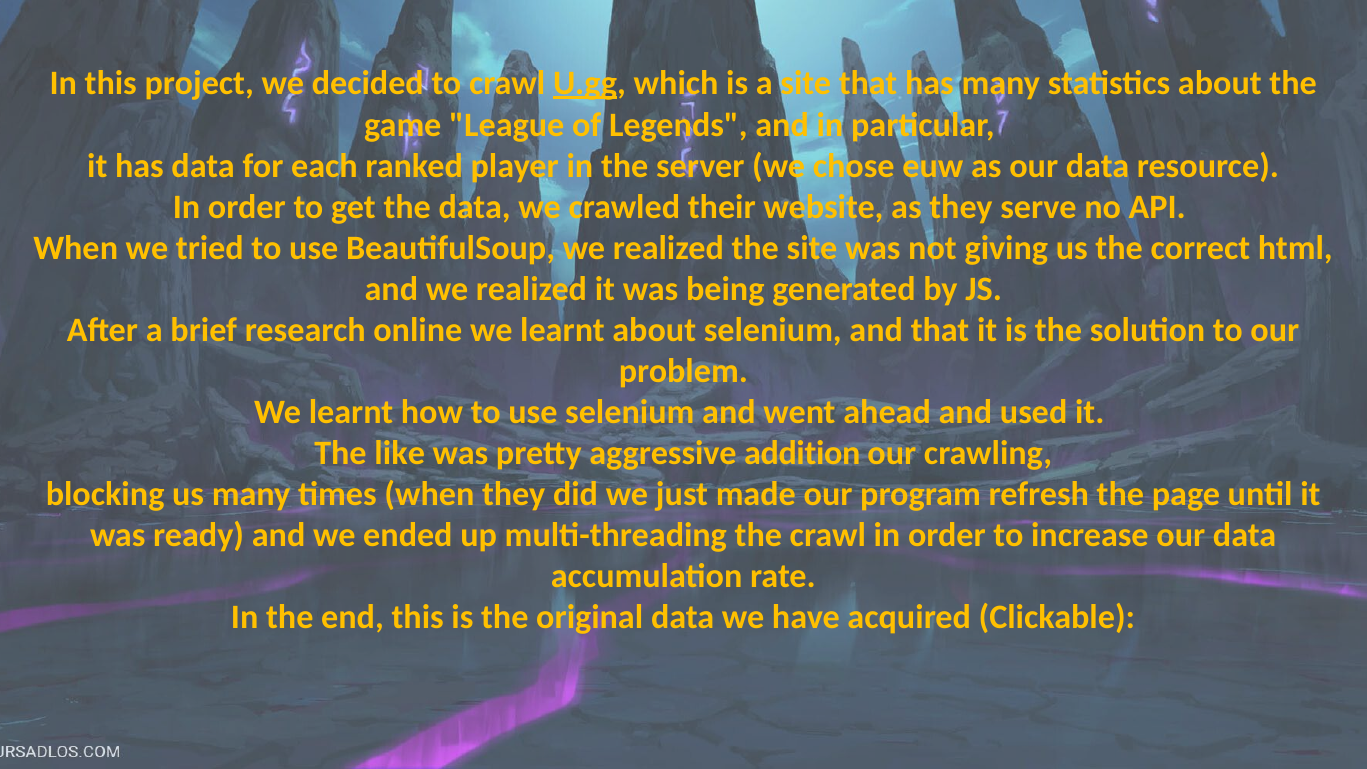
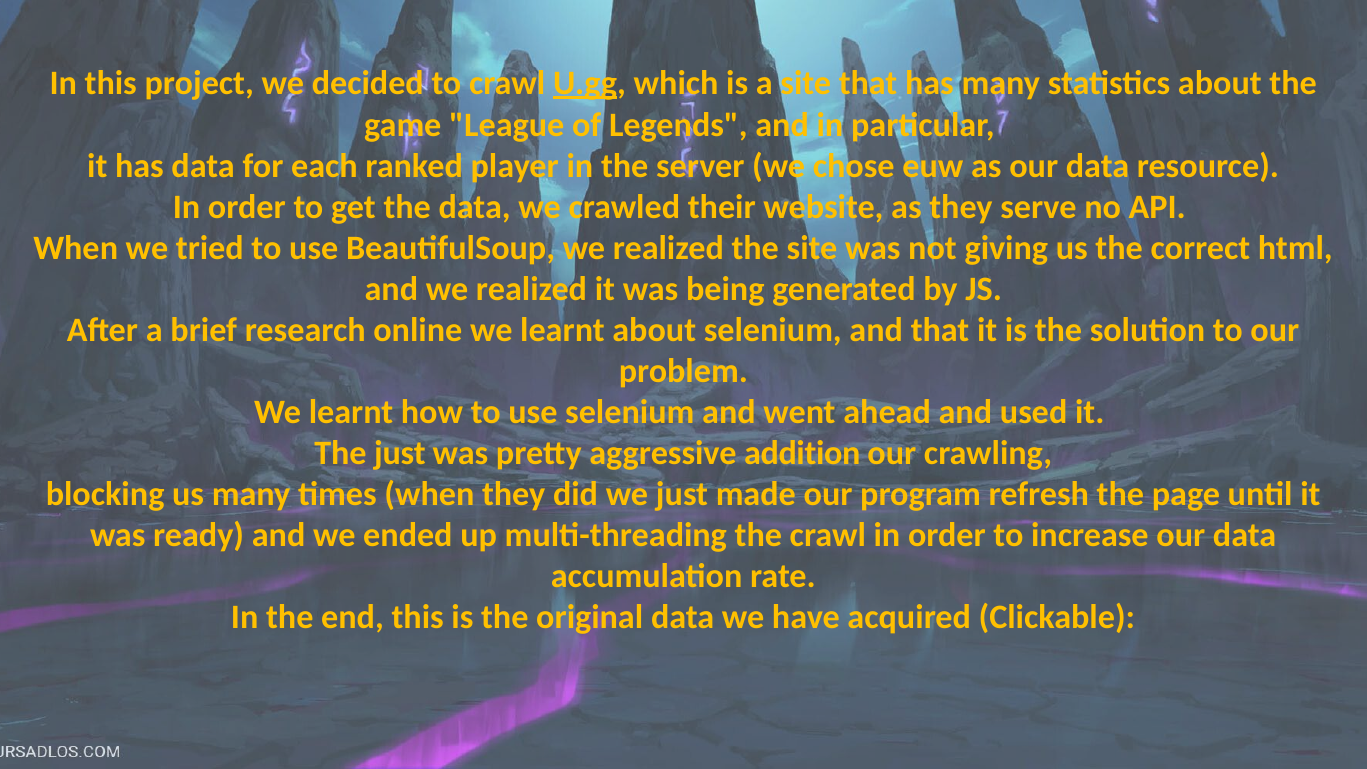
The like: like -> just
